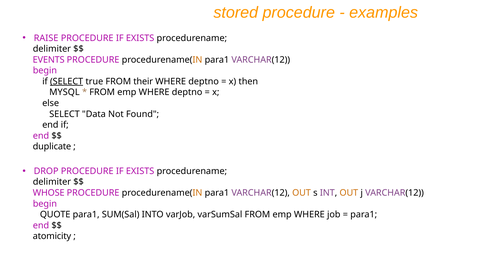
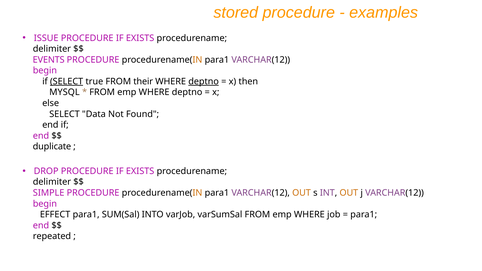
RAISE: RAISE -> ISSUE
deptno at (204, 82) underline: none -> present
WHOSE: WHOSE -> SIMPLE
QUOTE: QUOTE -> EFFECT
atomicity: atomicity -> repeated
